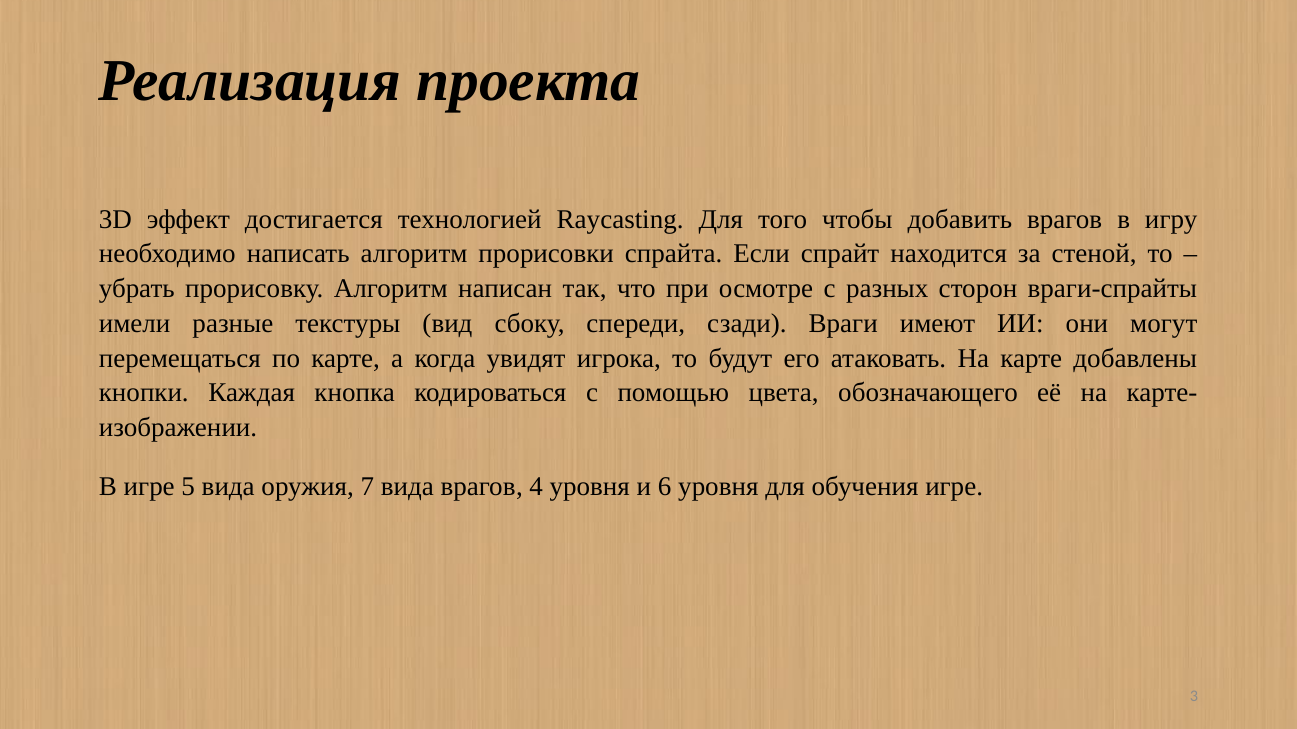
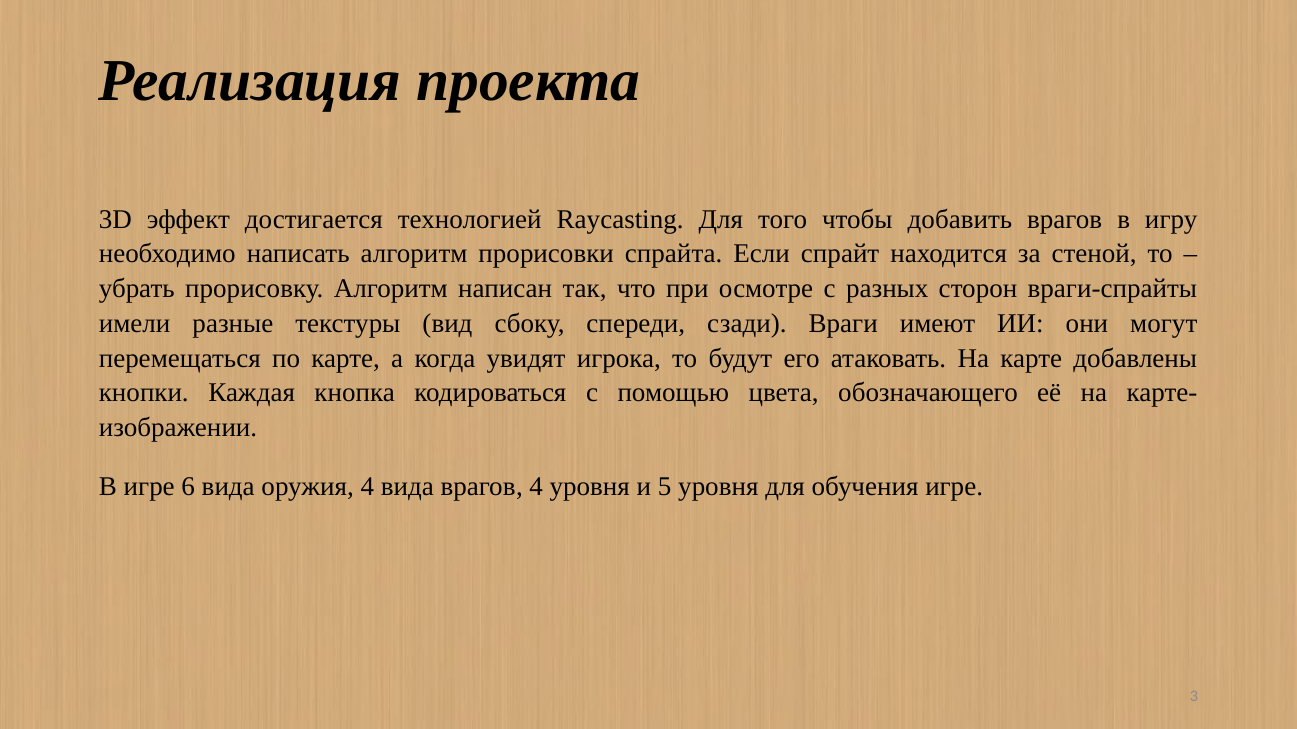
5: 5 -> 6
оружия 7: 7 -> 4
6: 6 -> 5
